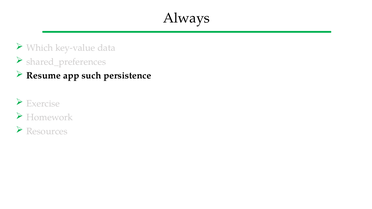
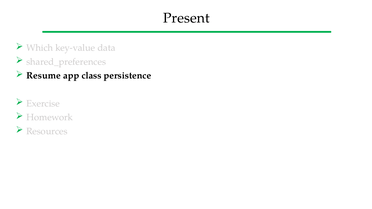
Always: Always -> Present
such: such -> class
